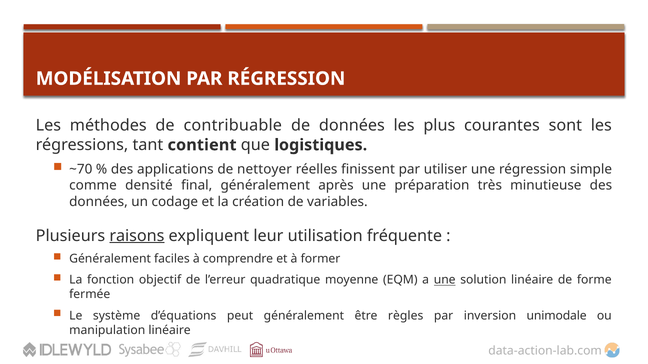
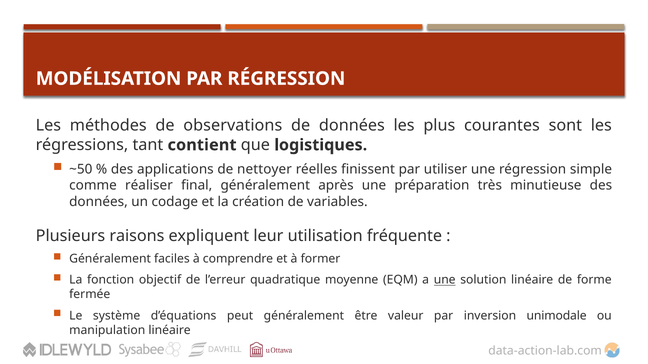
contribuable: contribuable -> observations
~70: ~70 -> ~50
densité: densité -> réaliser
raisons underline: present -> none
règles: règles -> valeur
